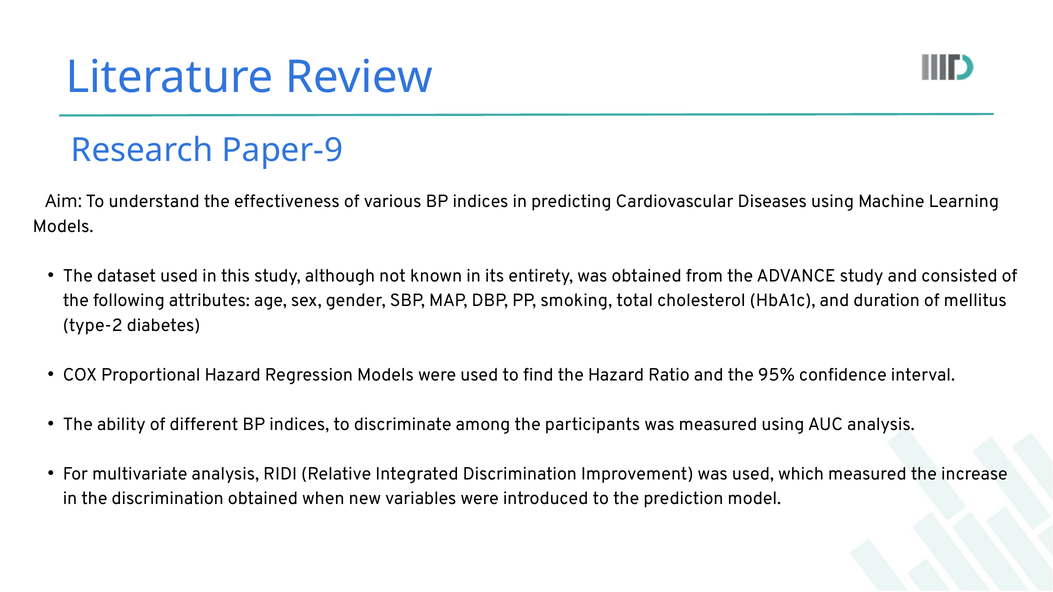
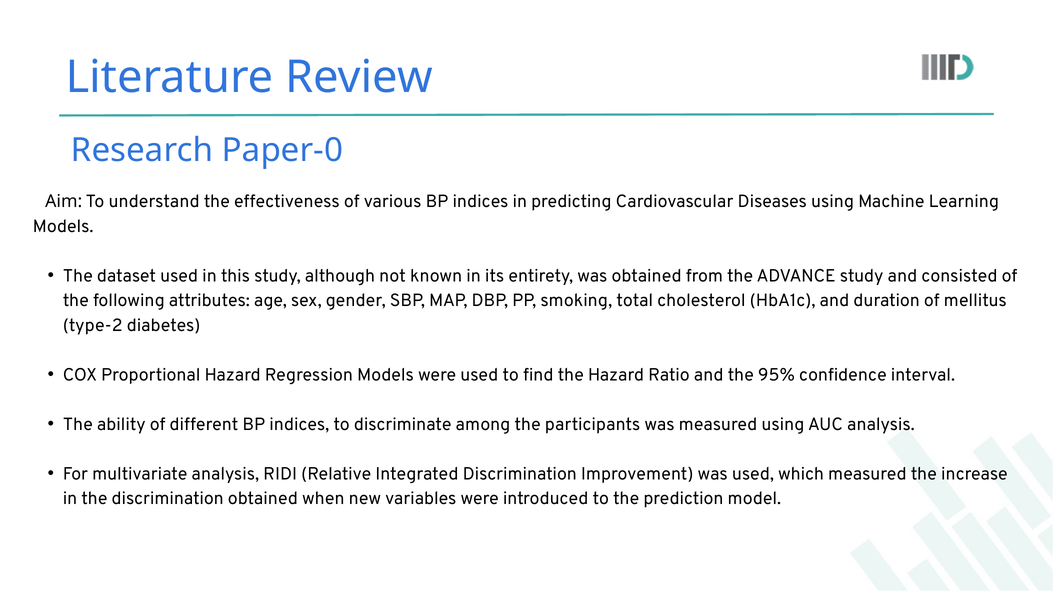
Paper-9: Paper-9 -> Paper-0
